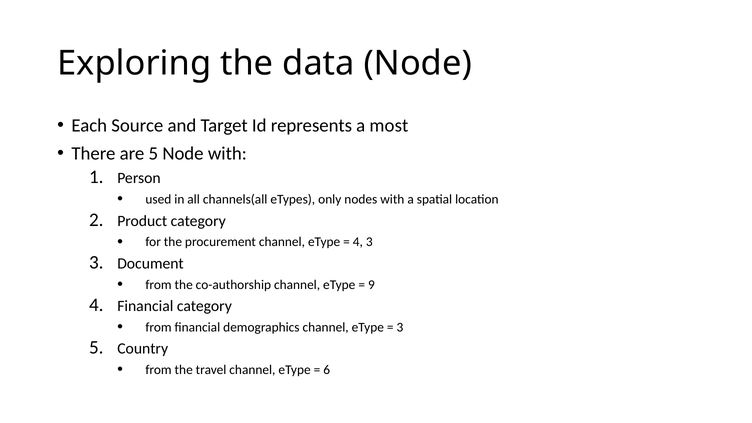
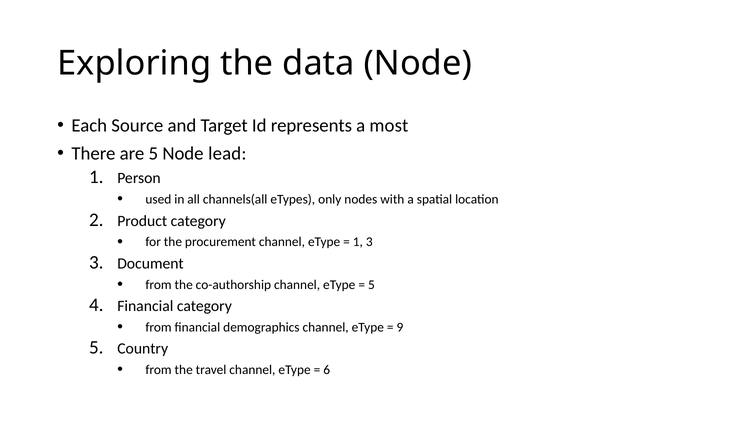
Node with: with -> lead
4 at (358, 242): 4 -> 1
9 at (371, 285): 9 -> 5
3 at (400, 327): 3 -> 9
